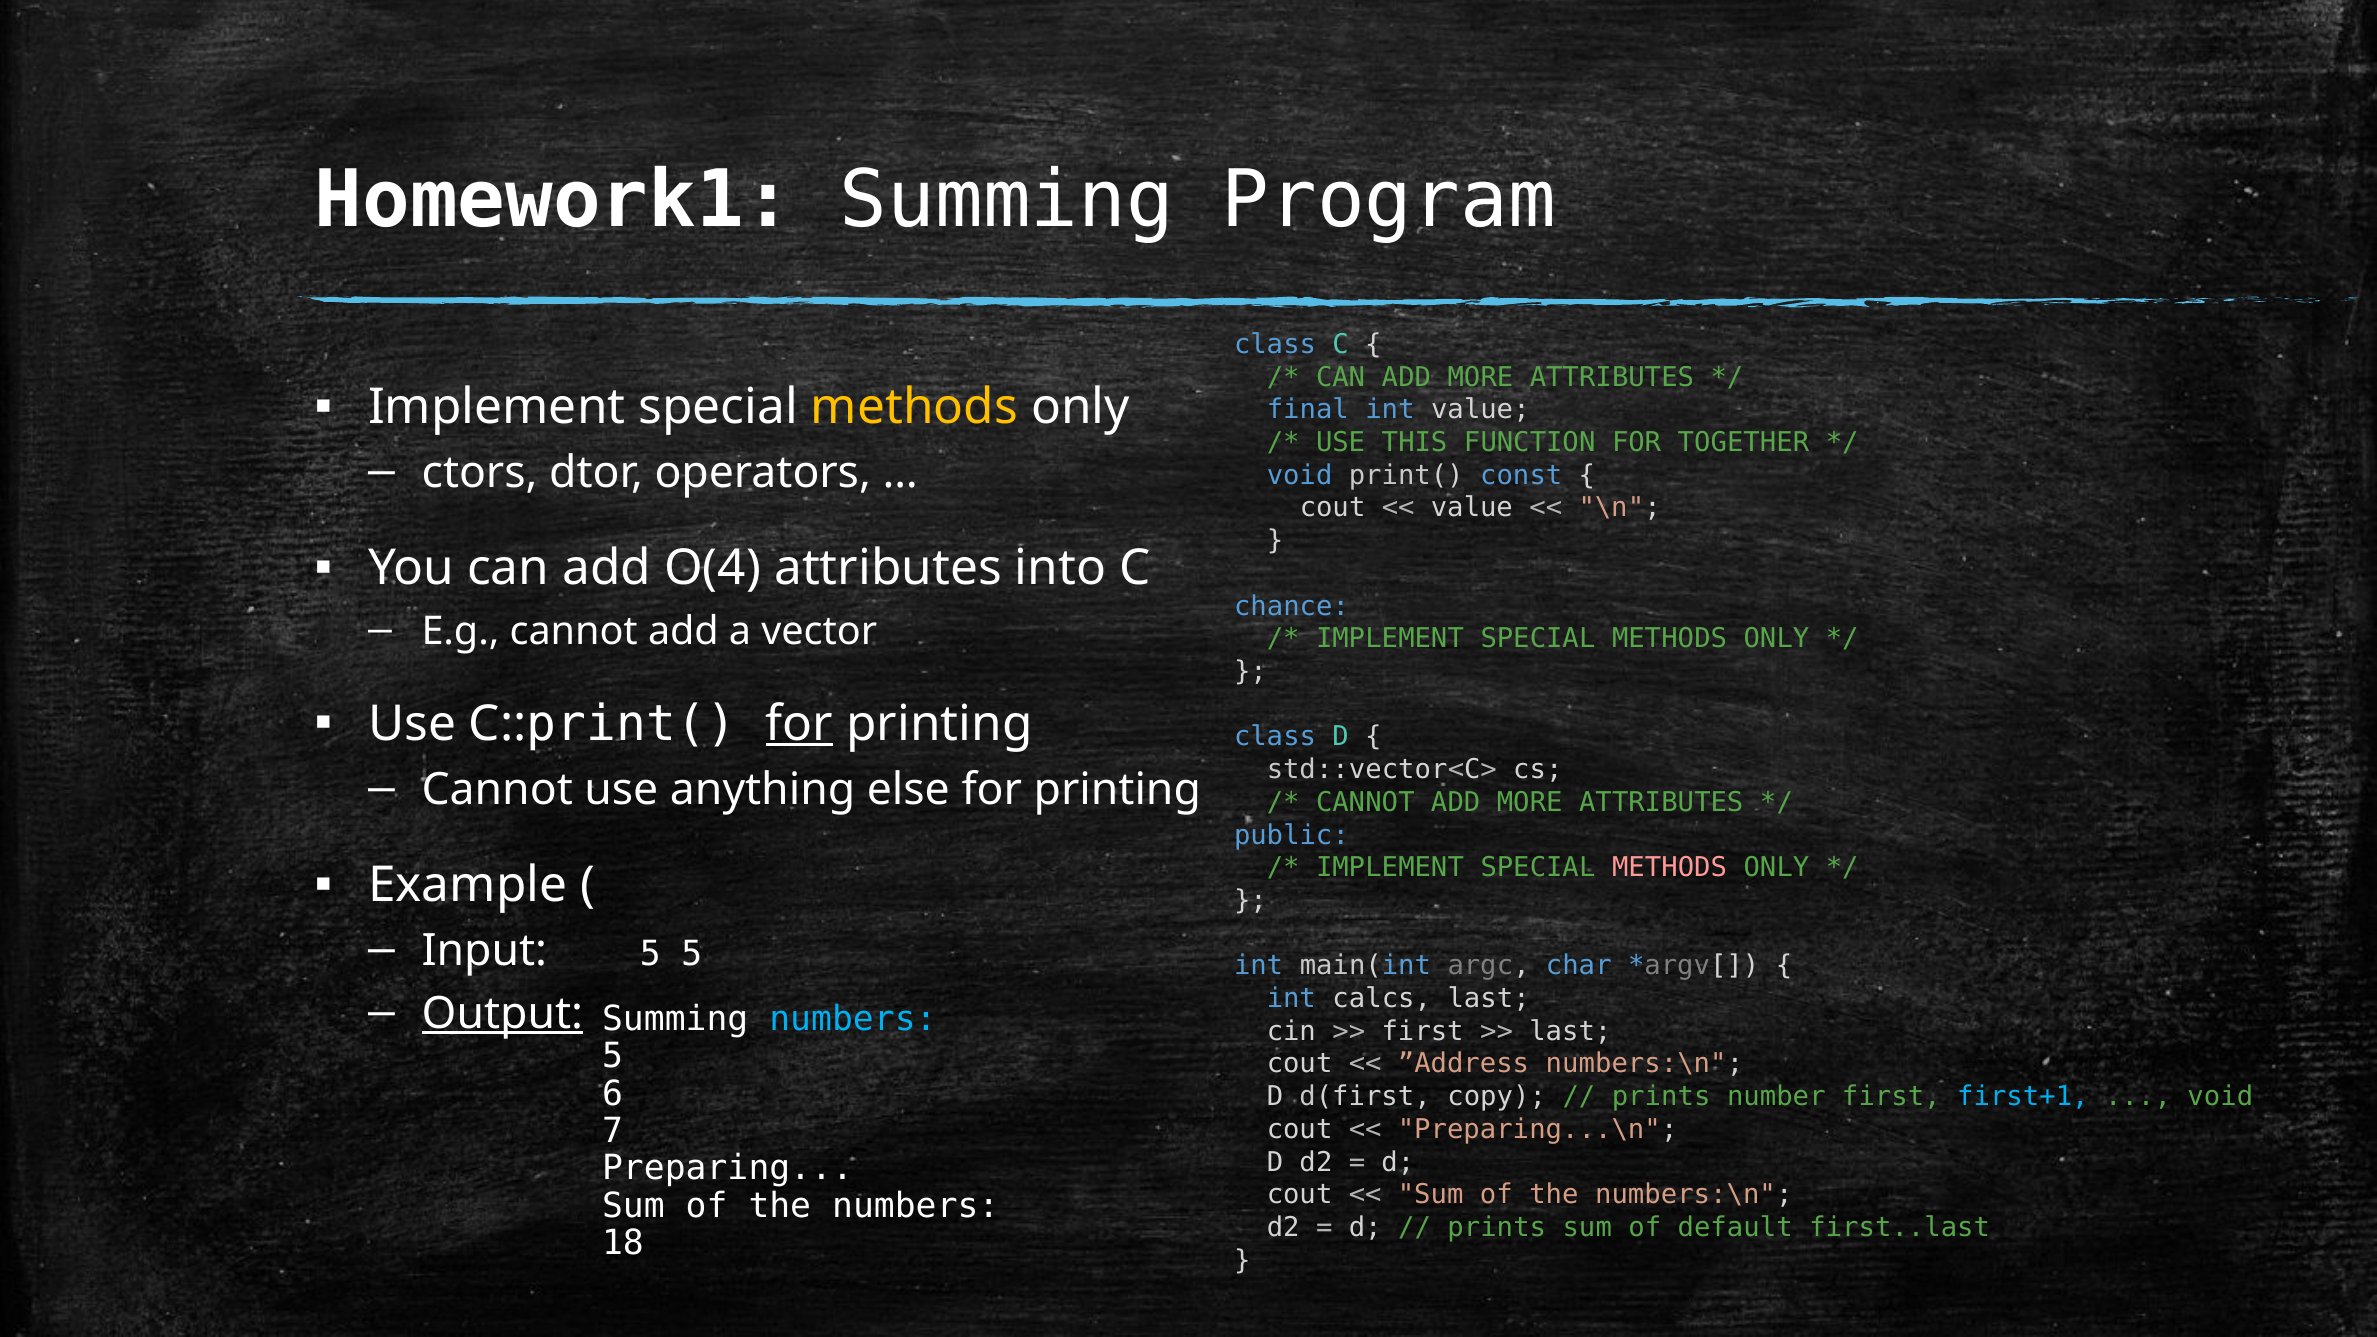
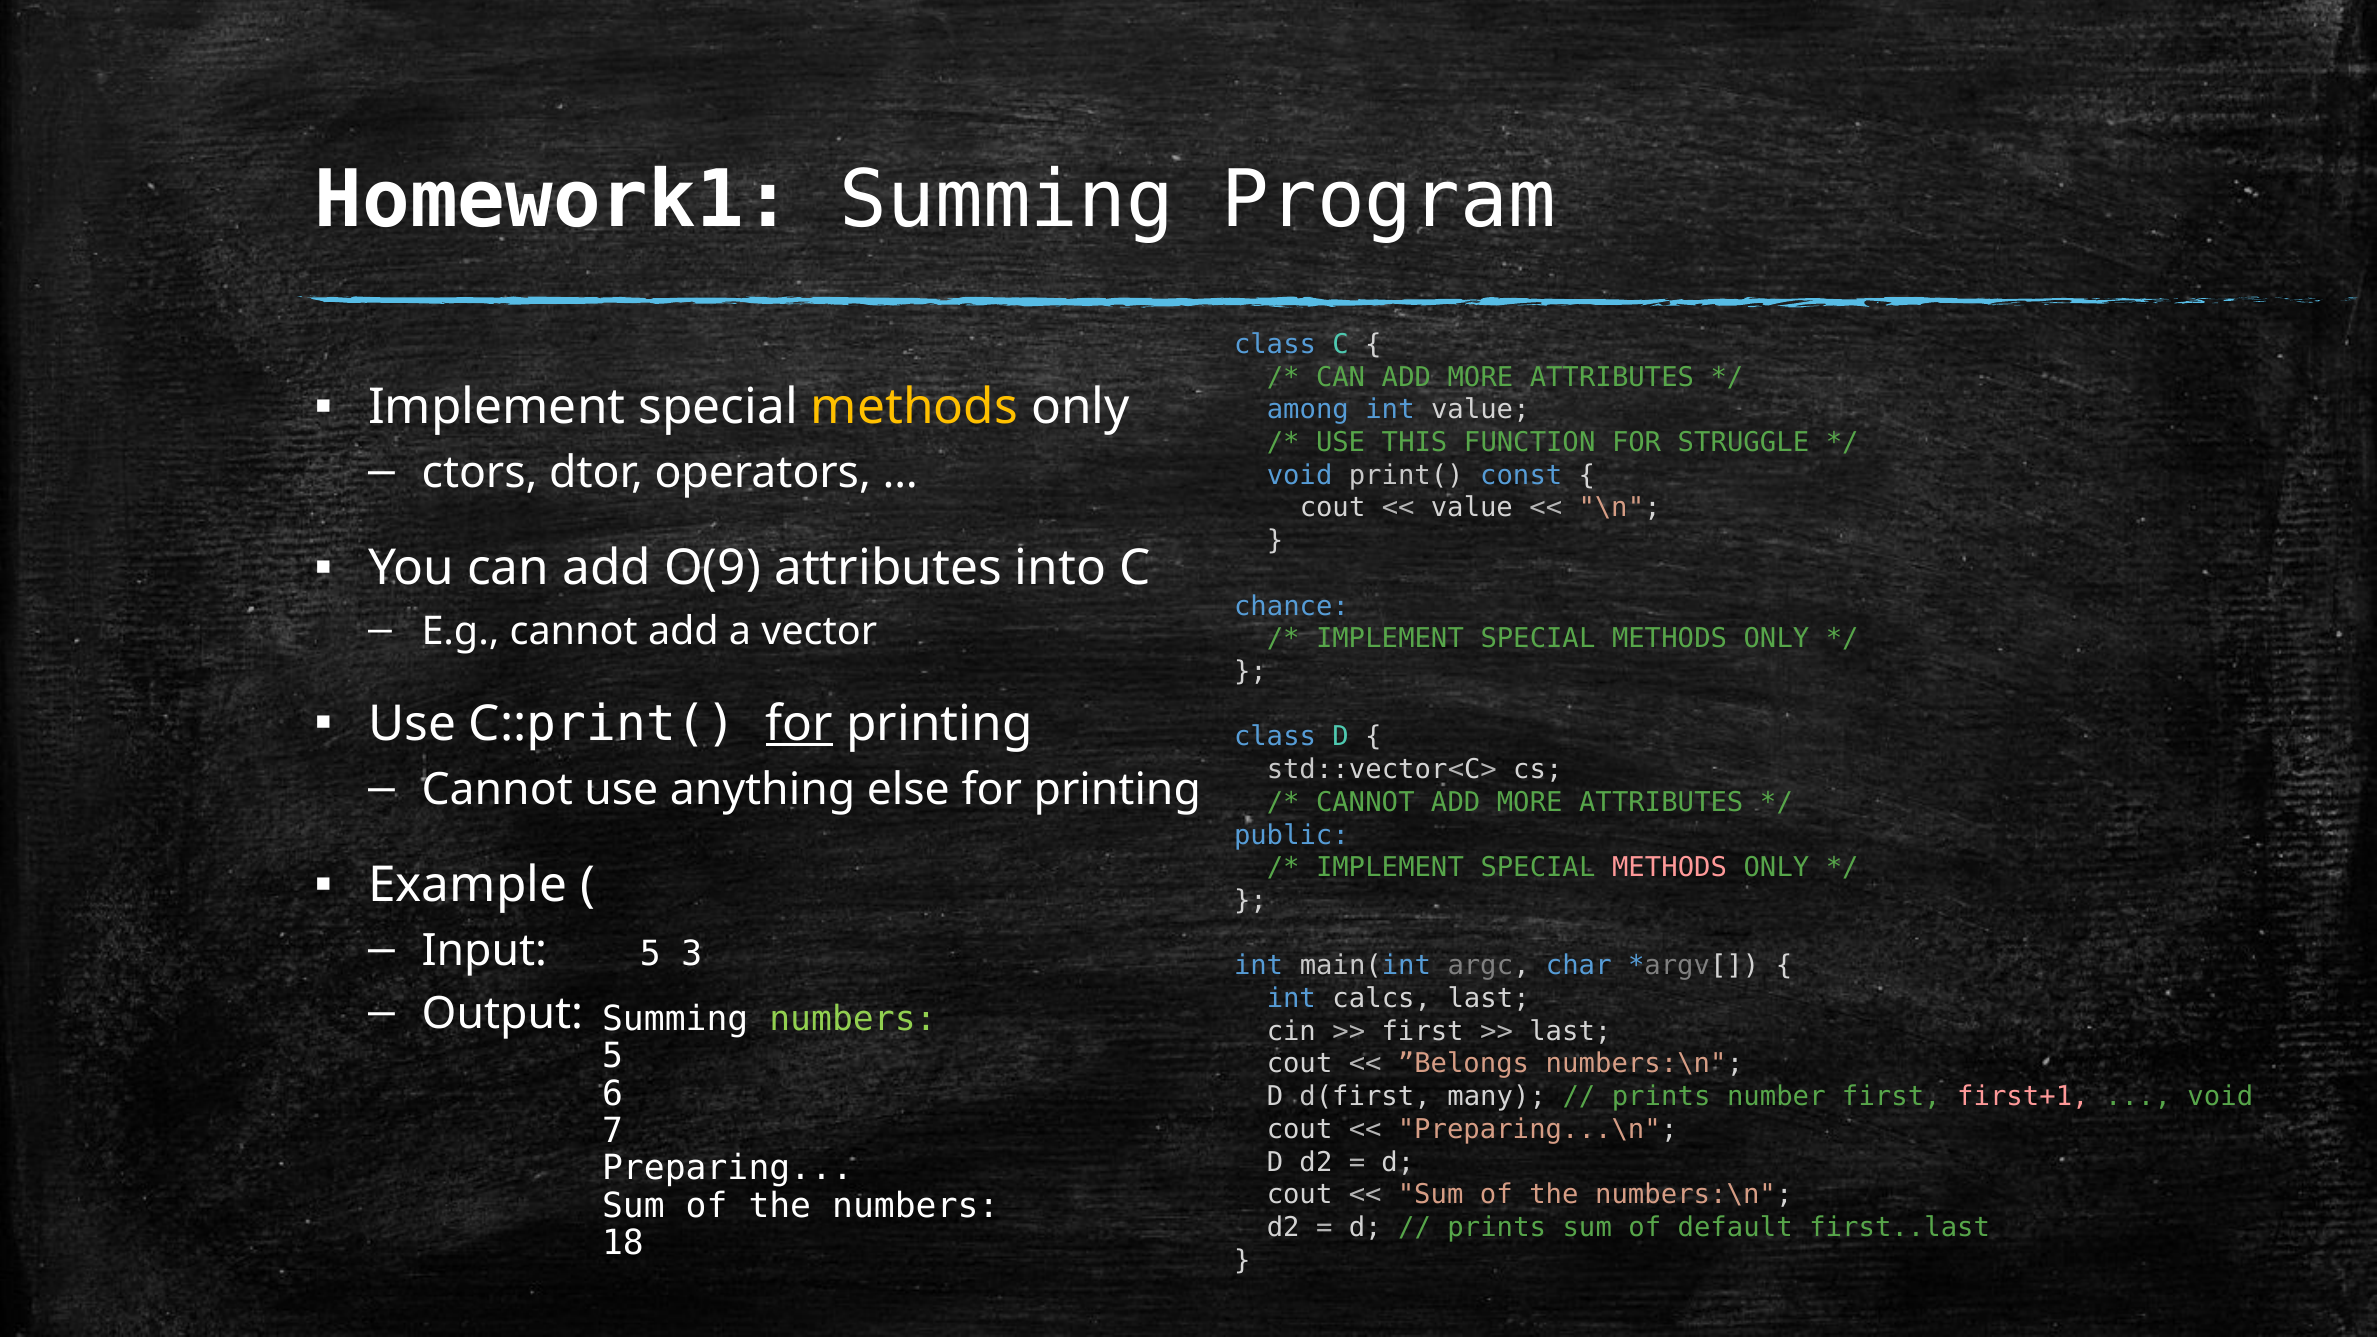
final: final -> among
TOGETHER: TOGETHER -> STRUGGLE
O(4: O(4 -> O(9
5 5: 5 -> 3
Output underline: present -> none
numbers at (853, 1019) colour: light blue -> light green
”Address: ”Address -> ”Belongs
copy: copy -> many
first+1 colour: light blue -> pink
